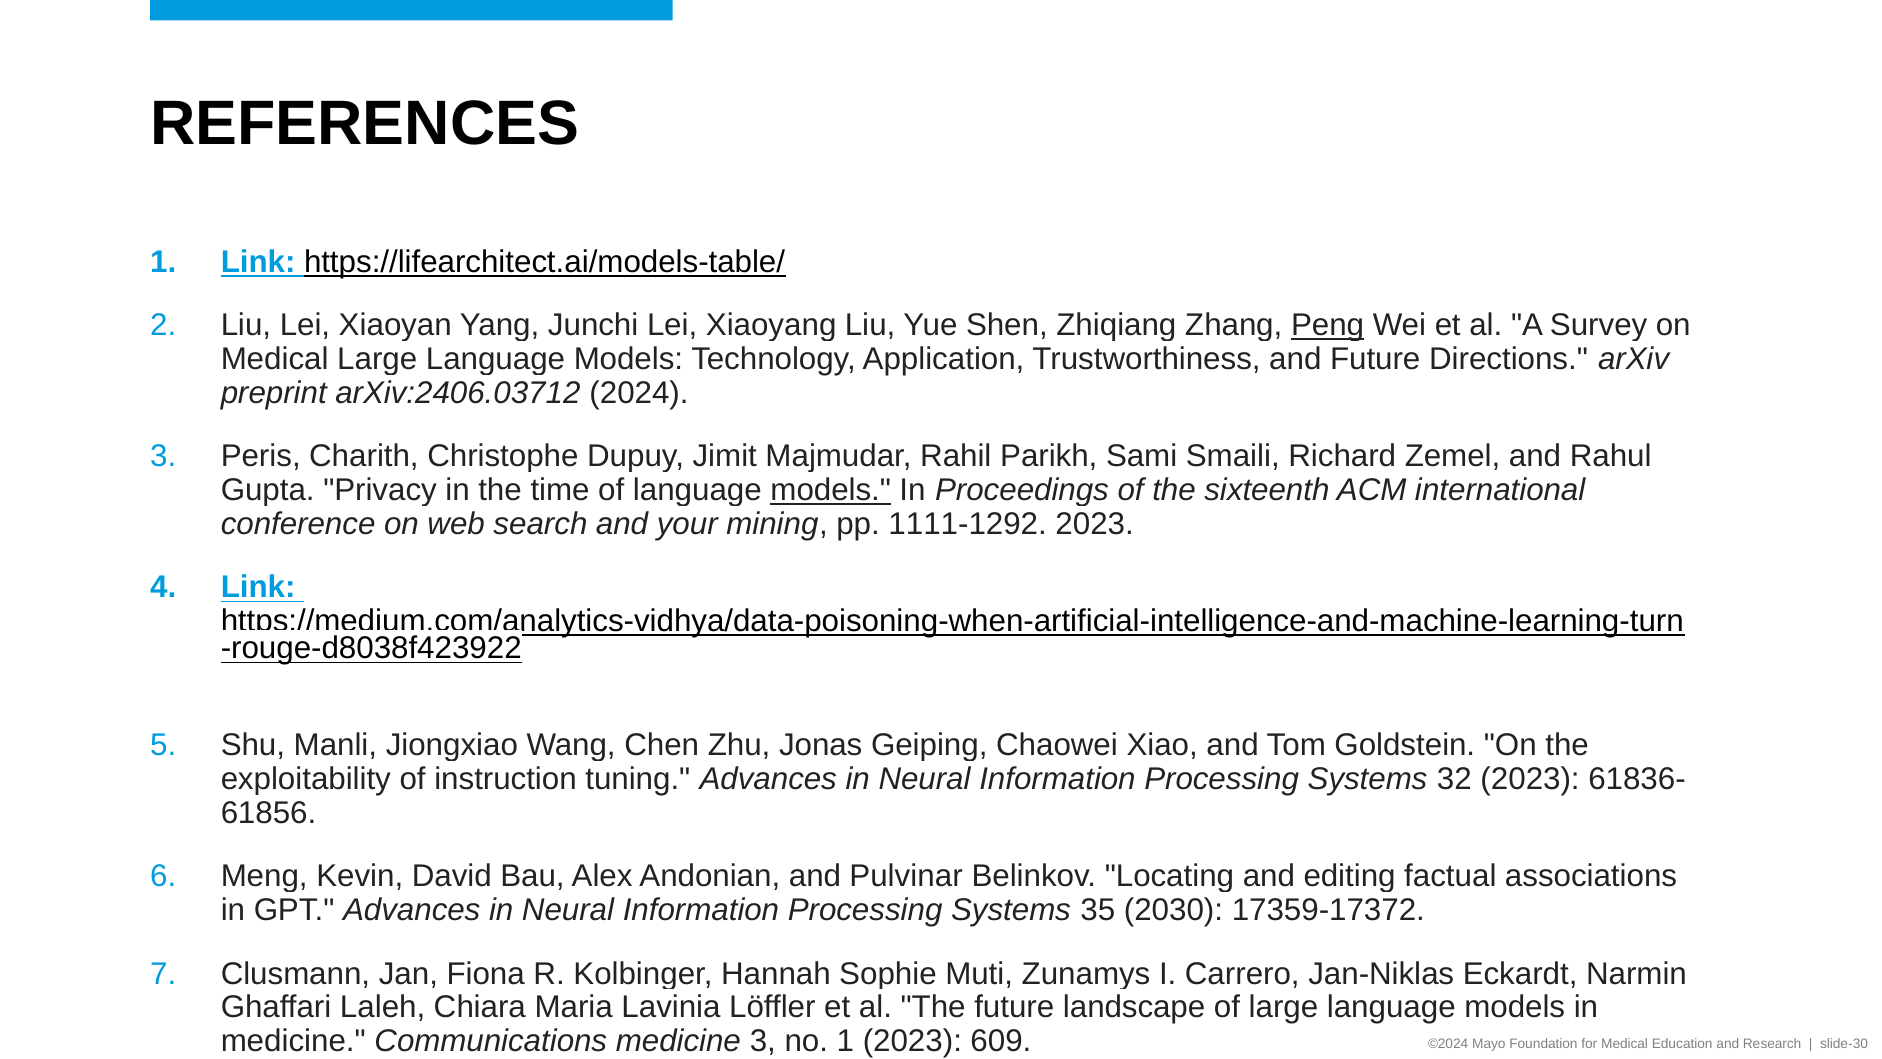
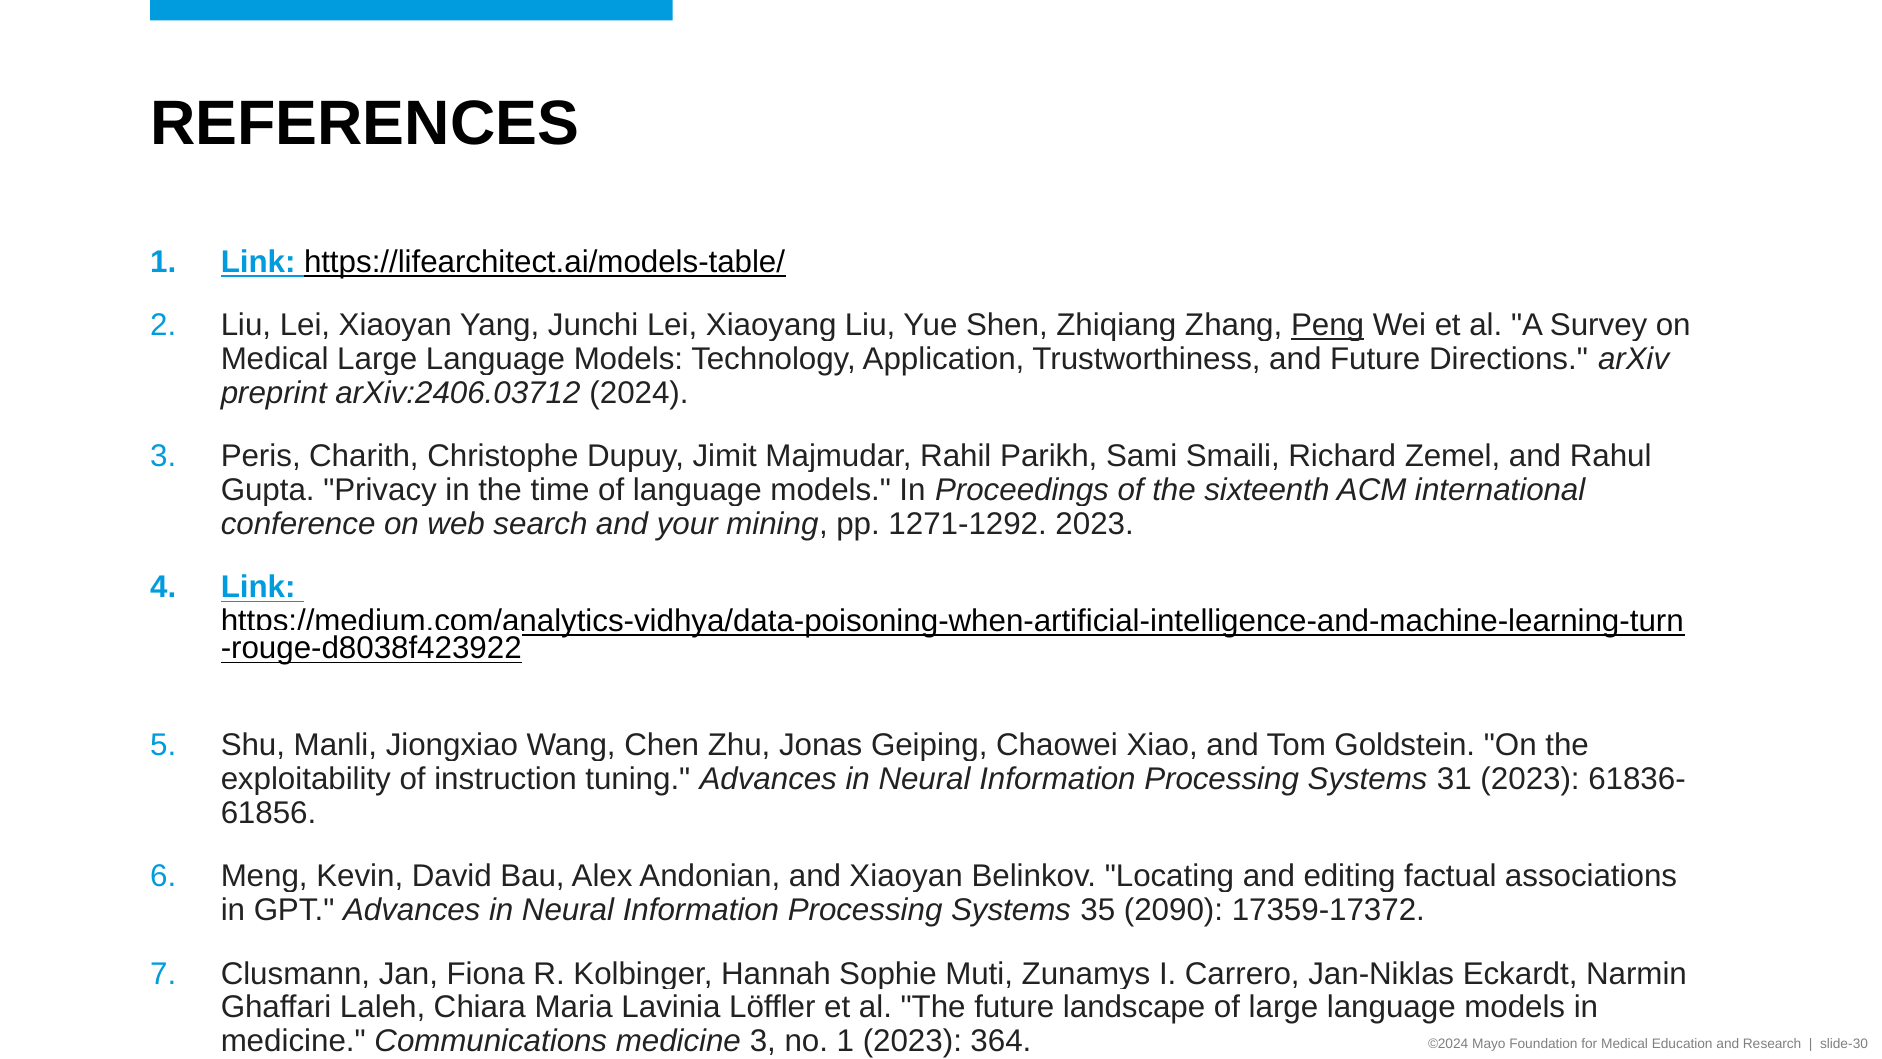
models at (831, 490) underline: present -> none
1111-1292: 1111-1292 -> 1271-1292
32: 32 -> 31
and Pulvinar: Pulvinar -> Xiaoyan
2030: 2030 -> 2090
609: 609 -> 364
